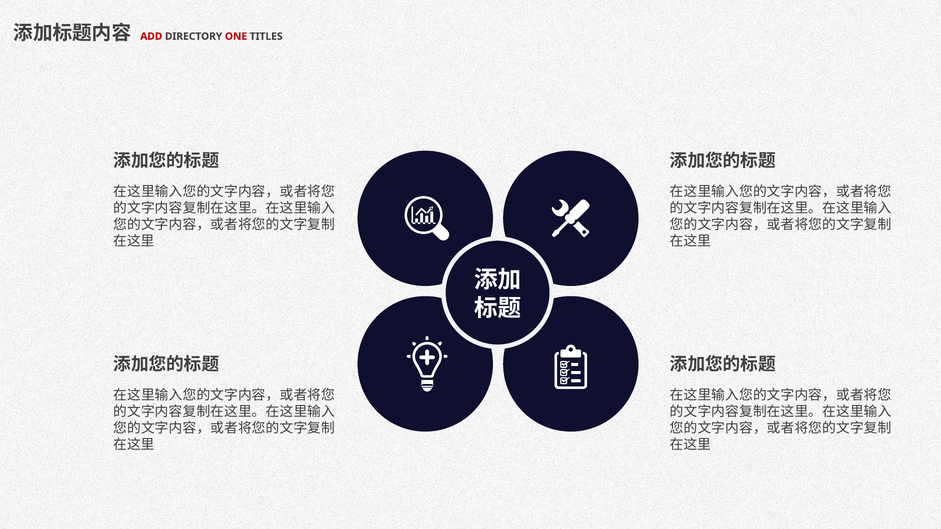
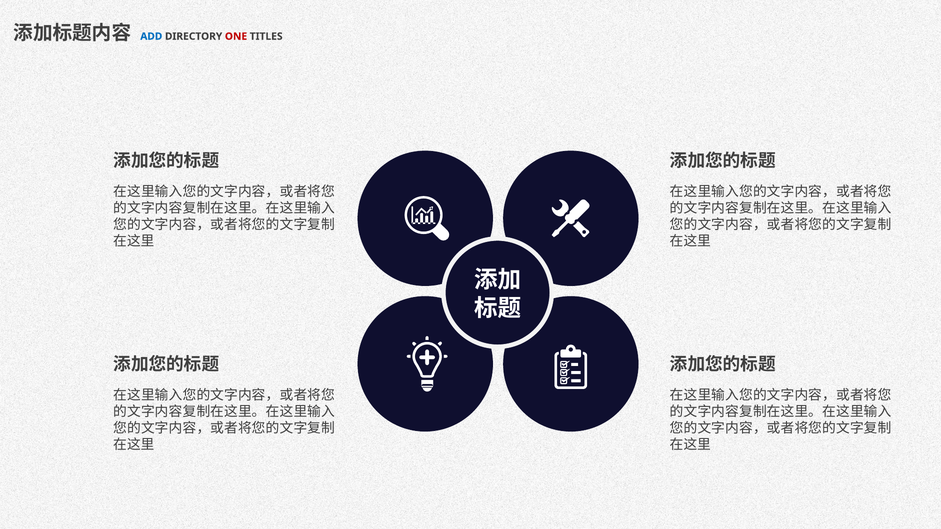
ADD colour: red -> blue
